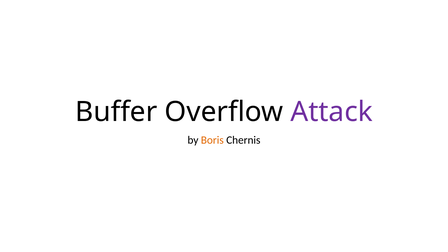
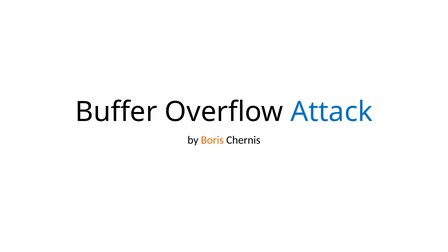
Attack colour: purple -> blue
